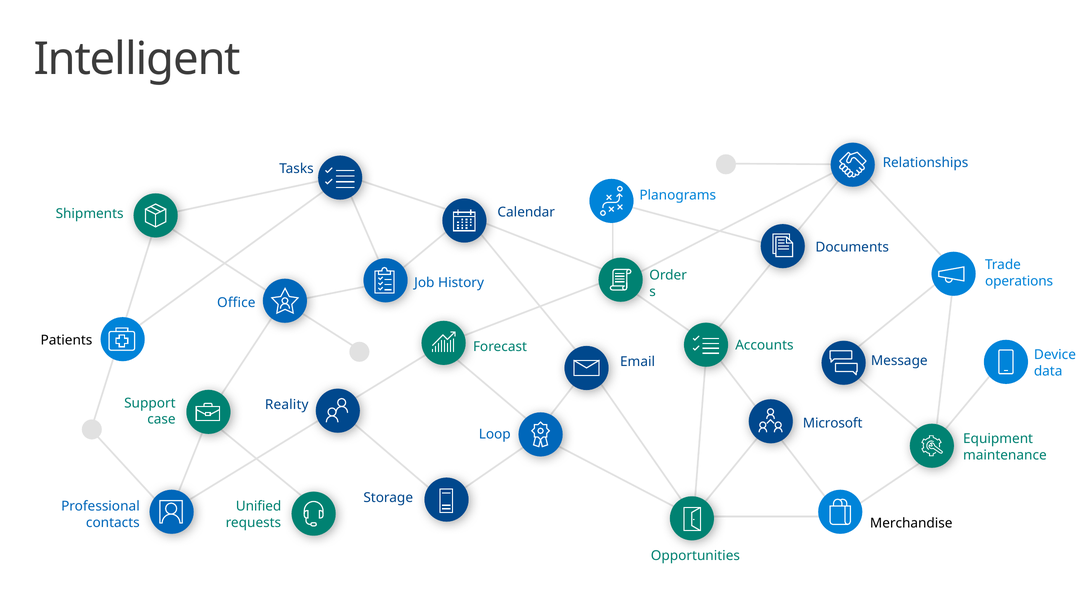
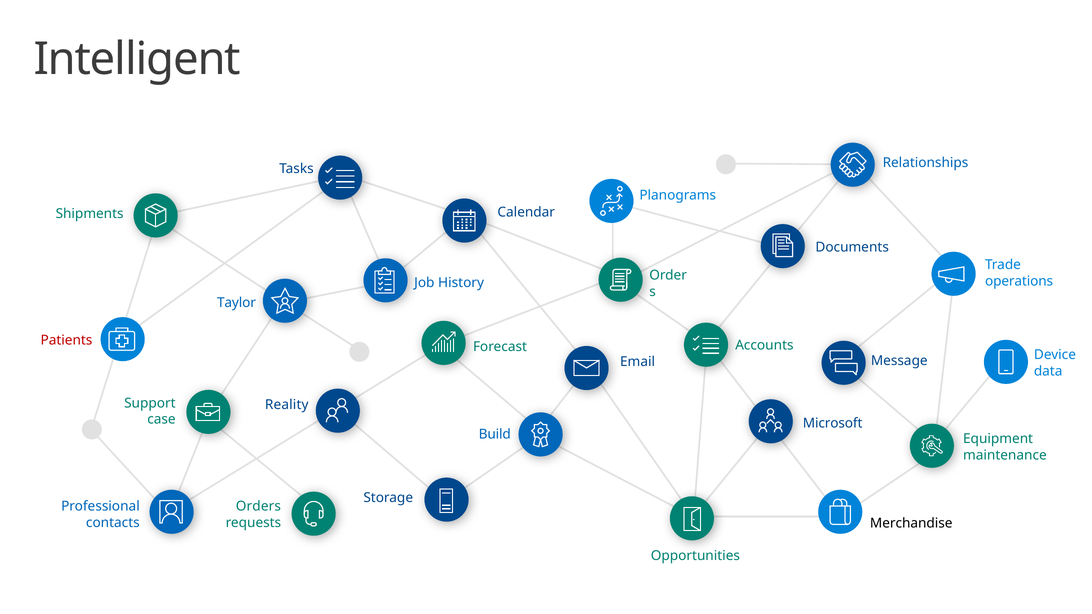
Office: Office -> Taylor
Patients colour: black -> red
Loop: Loop -> Build
Unified: Unified -> Orders
